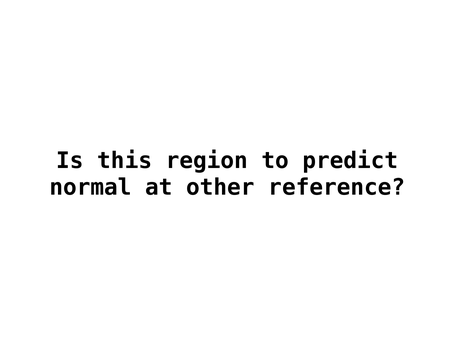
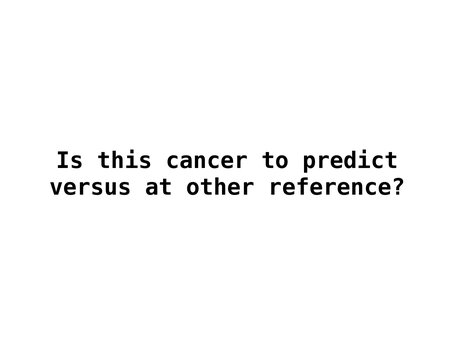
region: region -> cancer
normal: normal -> versus
